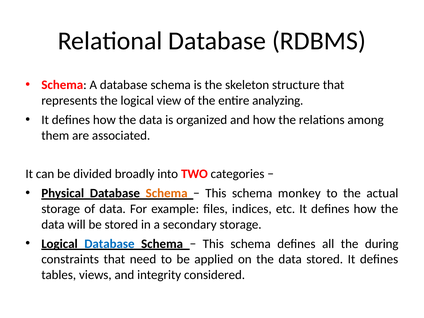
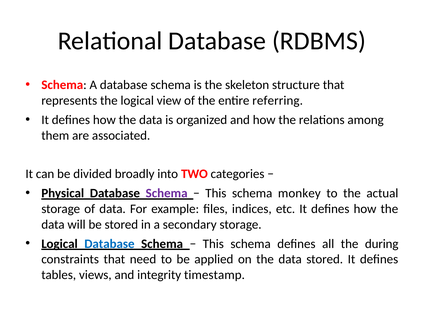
analyzing: analyzing -> referring
Schema at (167, 193) colour: orange -> purple
considered: considered -> timestamp
